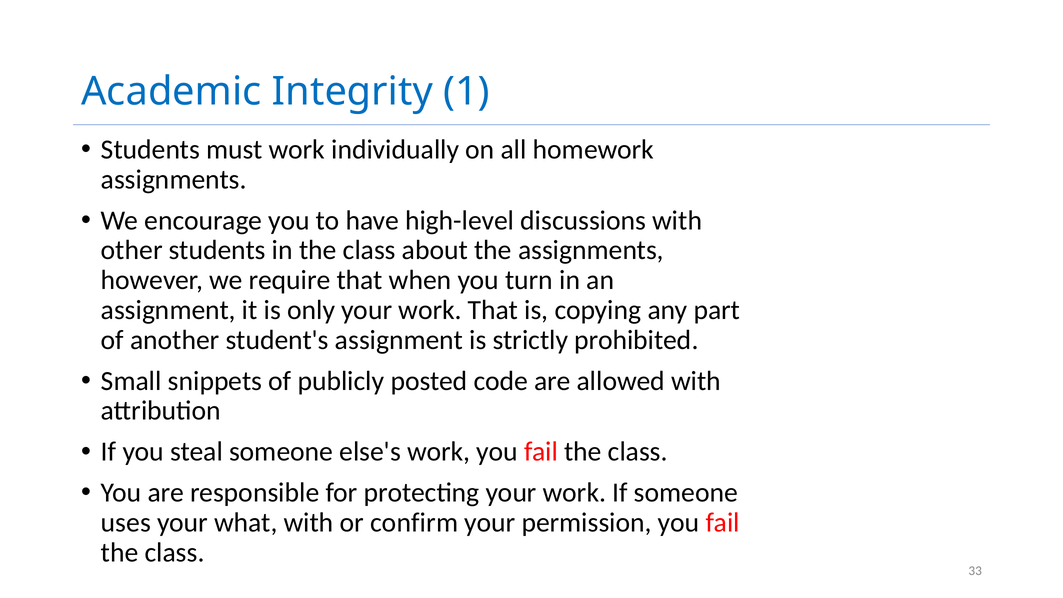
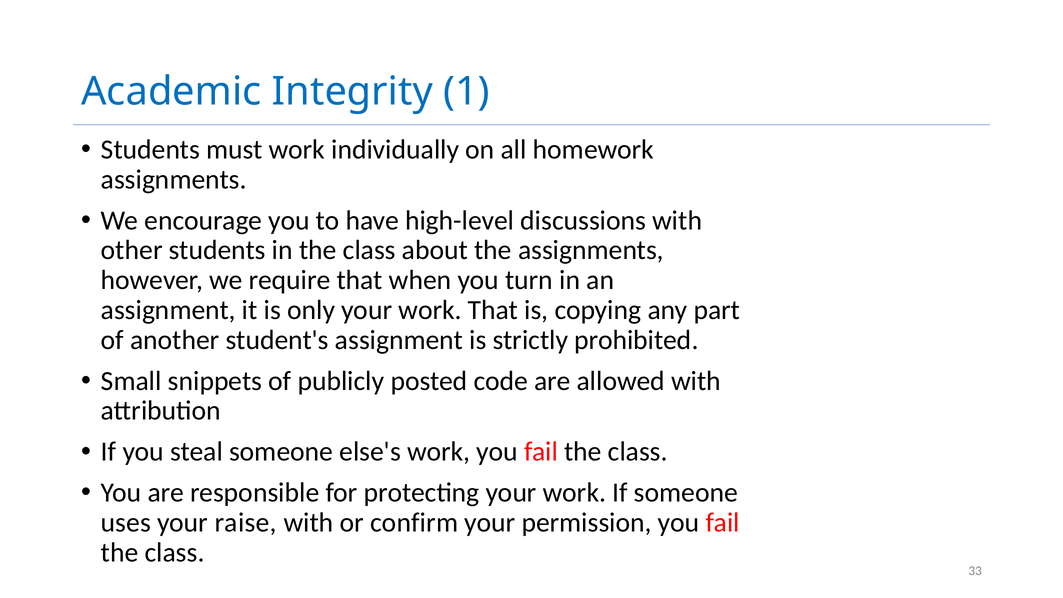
what: what -> raise
